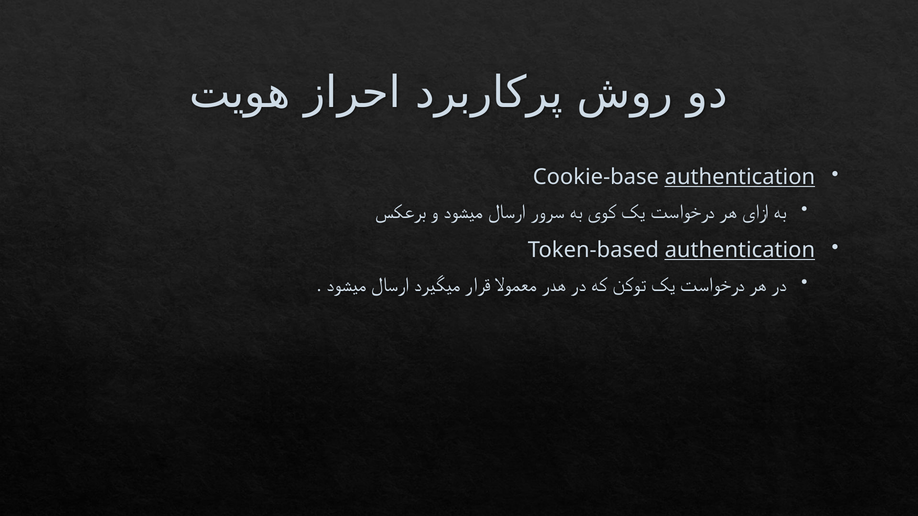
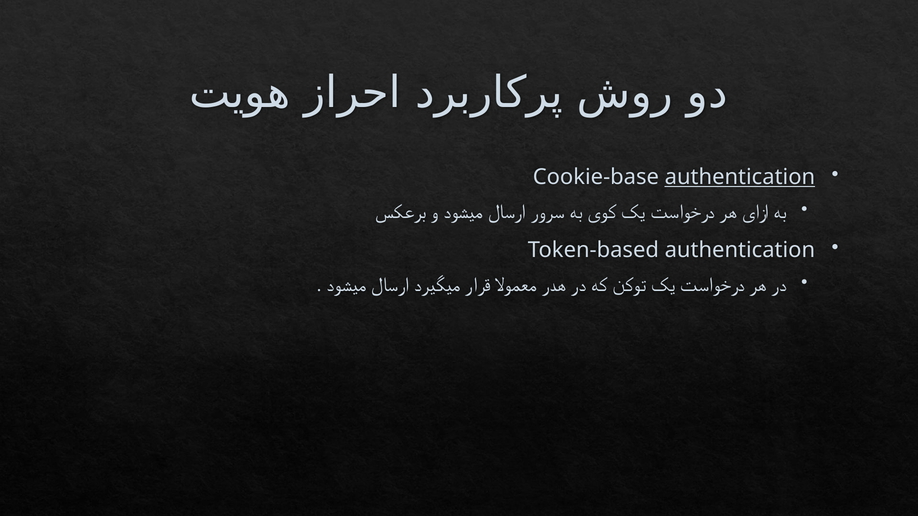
authentication at (740, 250) underline: present -> none
